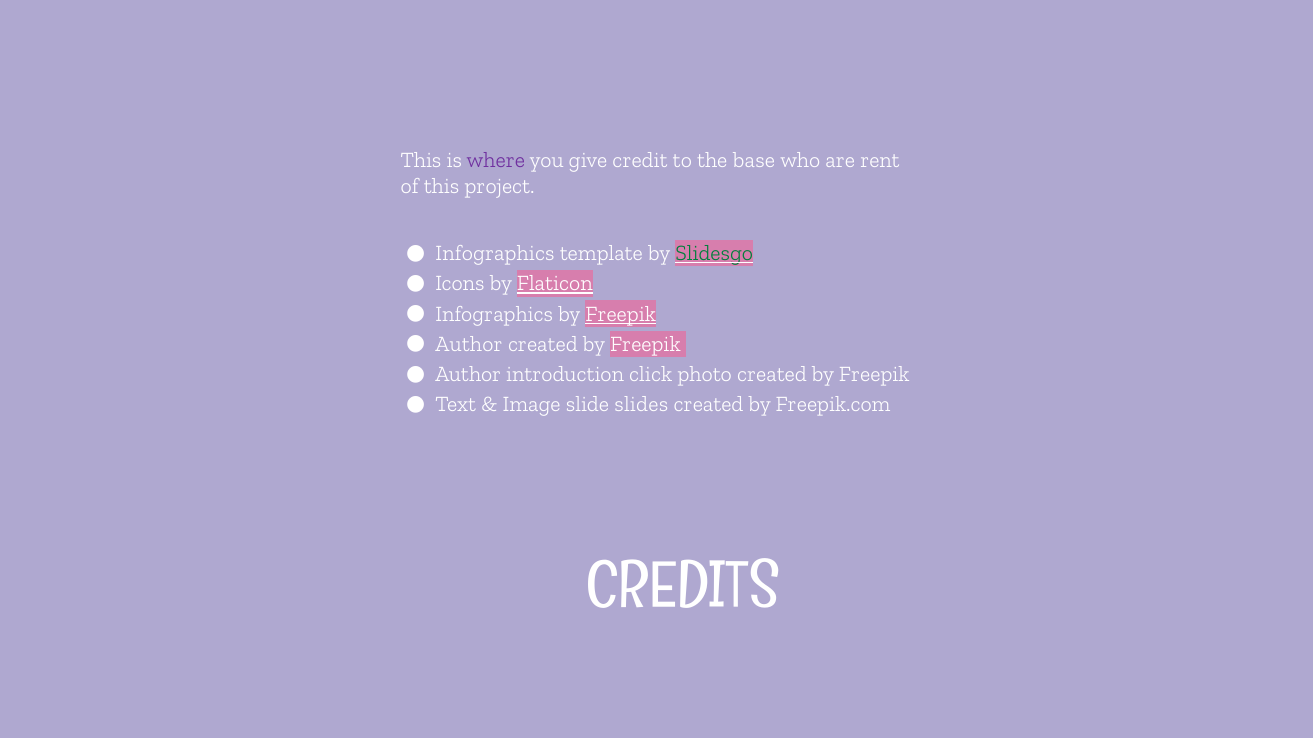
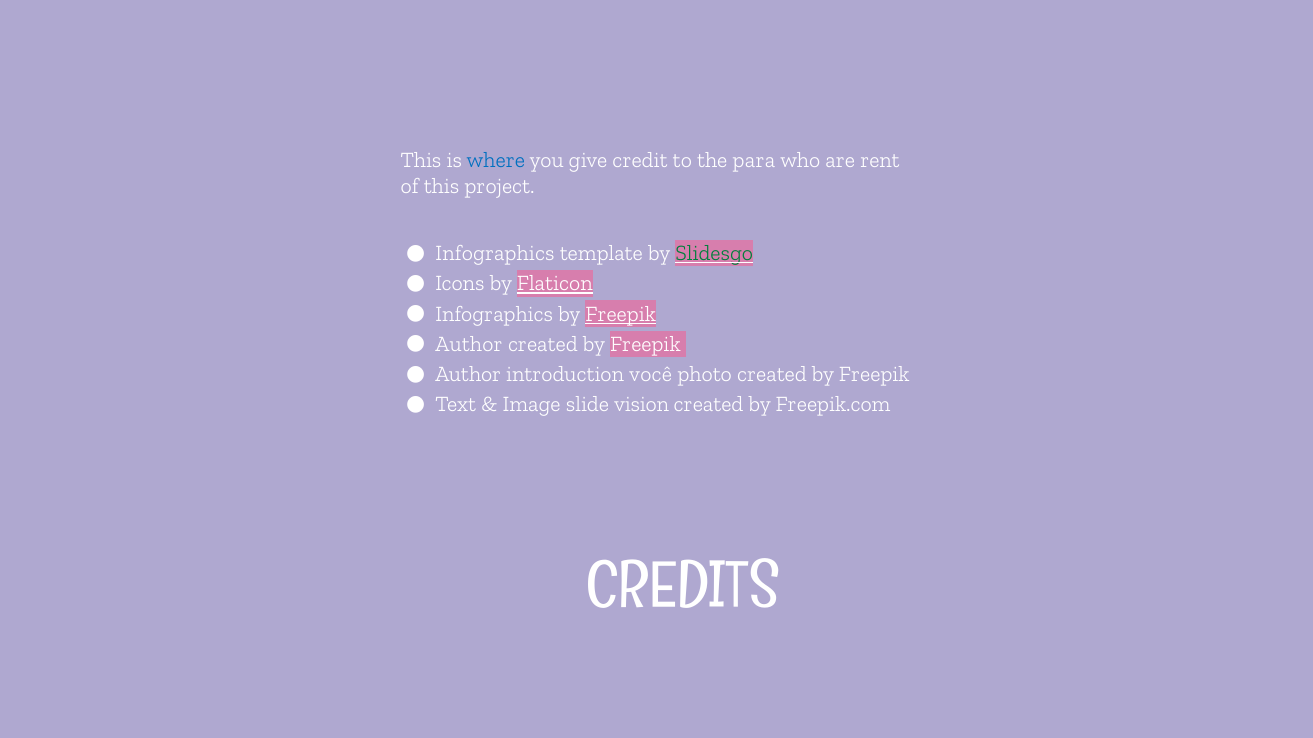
where colour: purple -> blue
base: base -> para
click: click -> você
slides: slides -> vision
